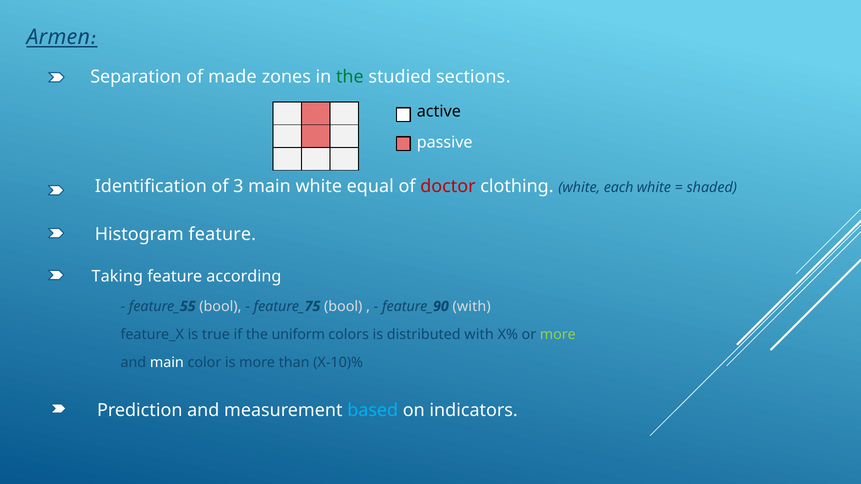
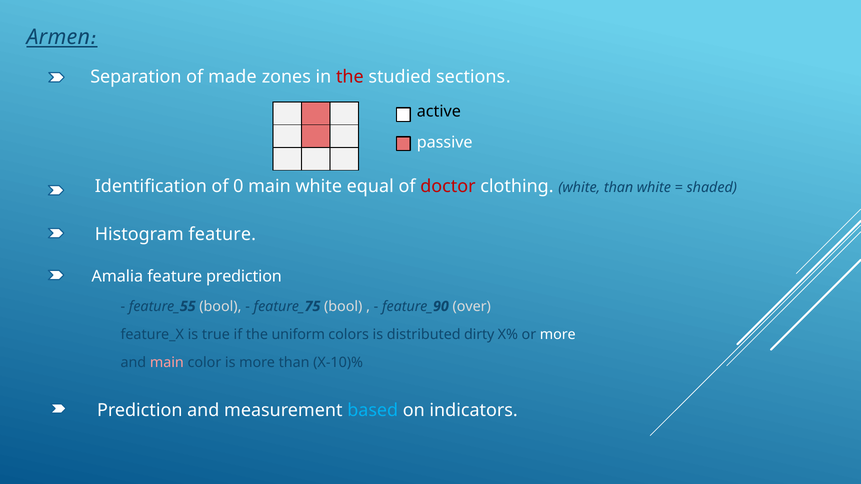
the at (350, 77) colour: green -> red
3: 3 -> 0
white each: each -> than
Taking: Taking -> Amalia
feature according: according -> prediction
feature_90 with: with -> over
distributed with: with -> dirty
more at (558, 335) colour: light green -> white
main at (167, 363) colour: white -> pink
